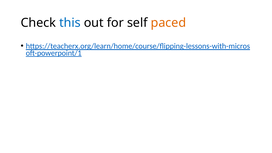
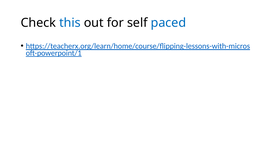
paced colour: orange -> blue
